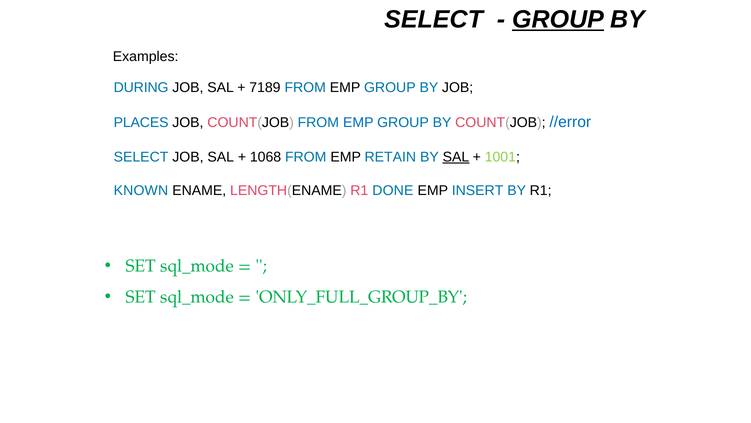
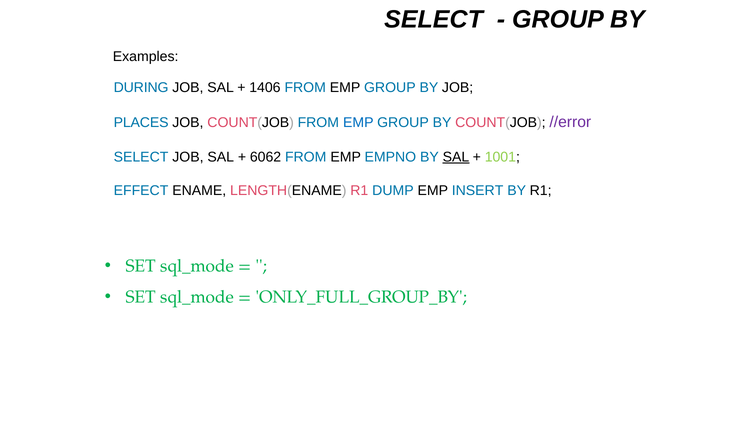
GROUP at (558, 20) underline: present -> none
7189: 7189 -> 1406
//error colour: blue -> purple
1068: 1068 -> 6062
RETAIN: RETAIN -> EMPNO
KNOWN: KNOWN -> EFFECT
DONE: DONE -> DUMP
